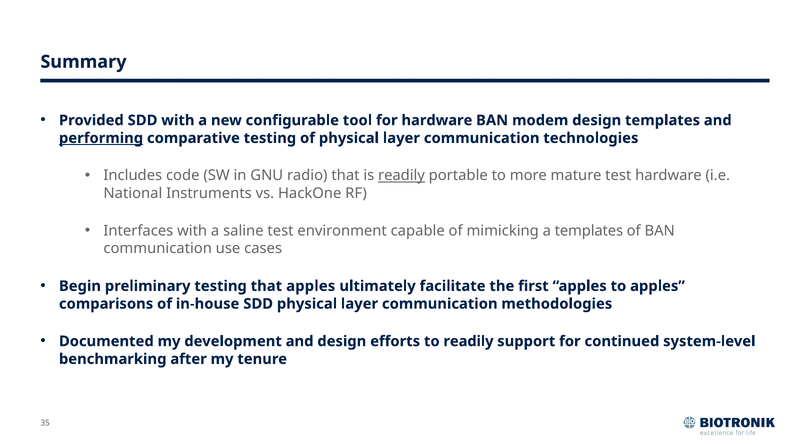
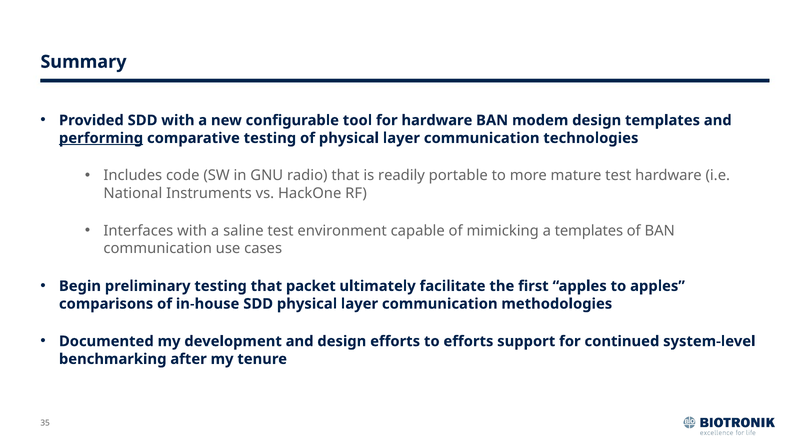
readily at (401, 176) underline: present -> none
that apples: apples -> packet
to readily: readily -> efforts
